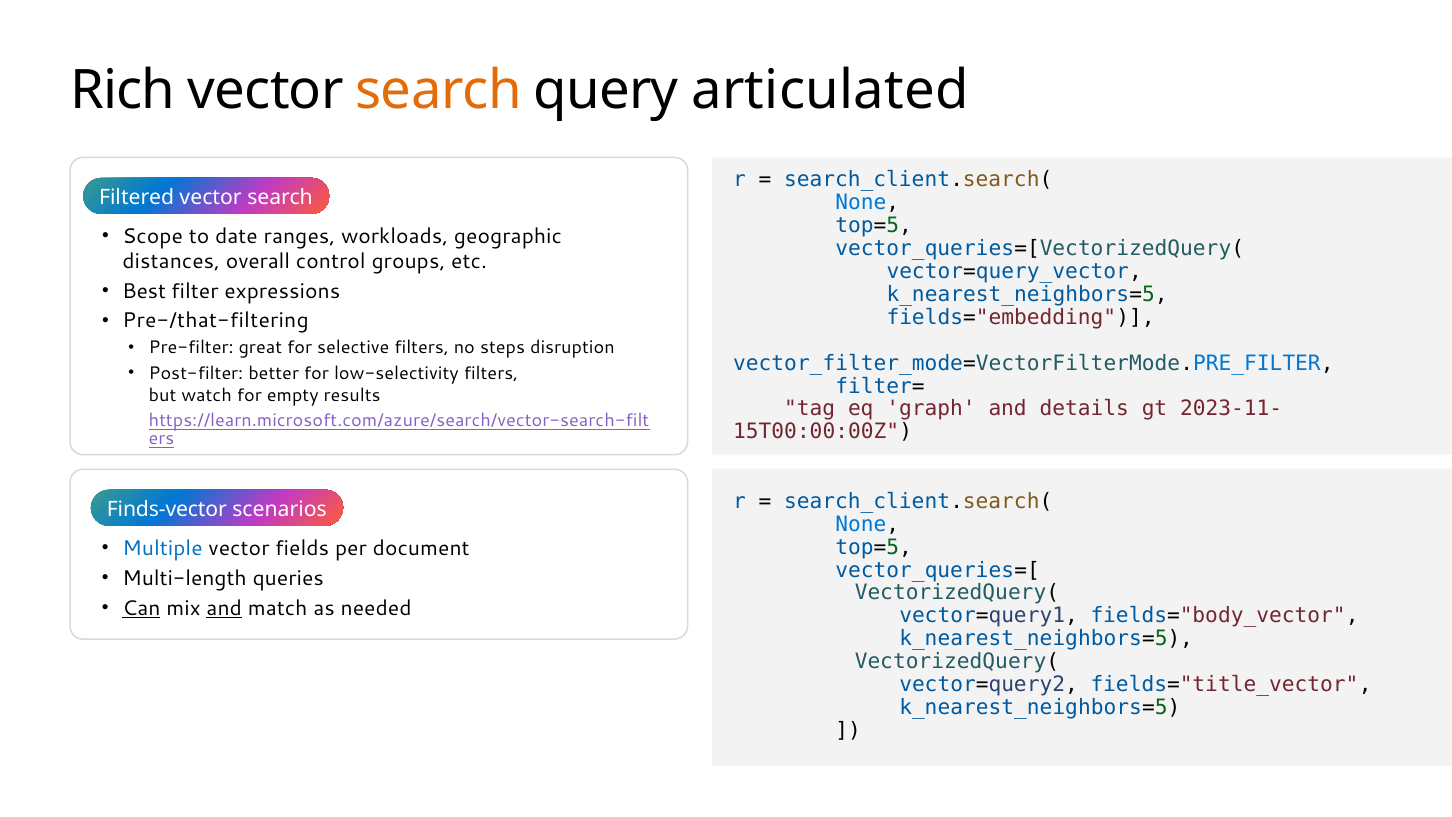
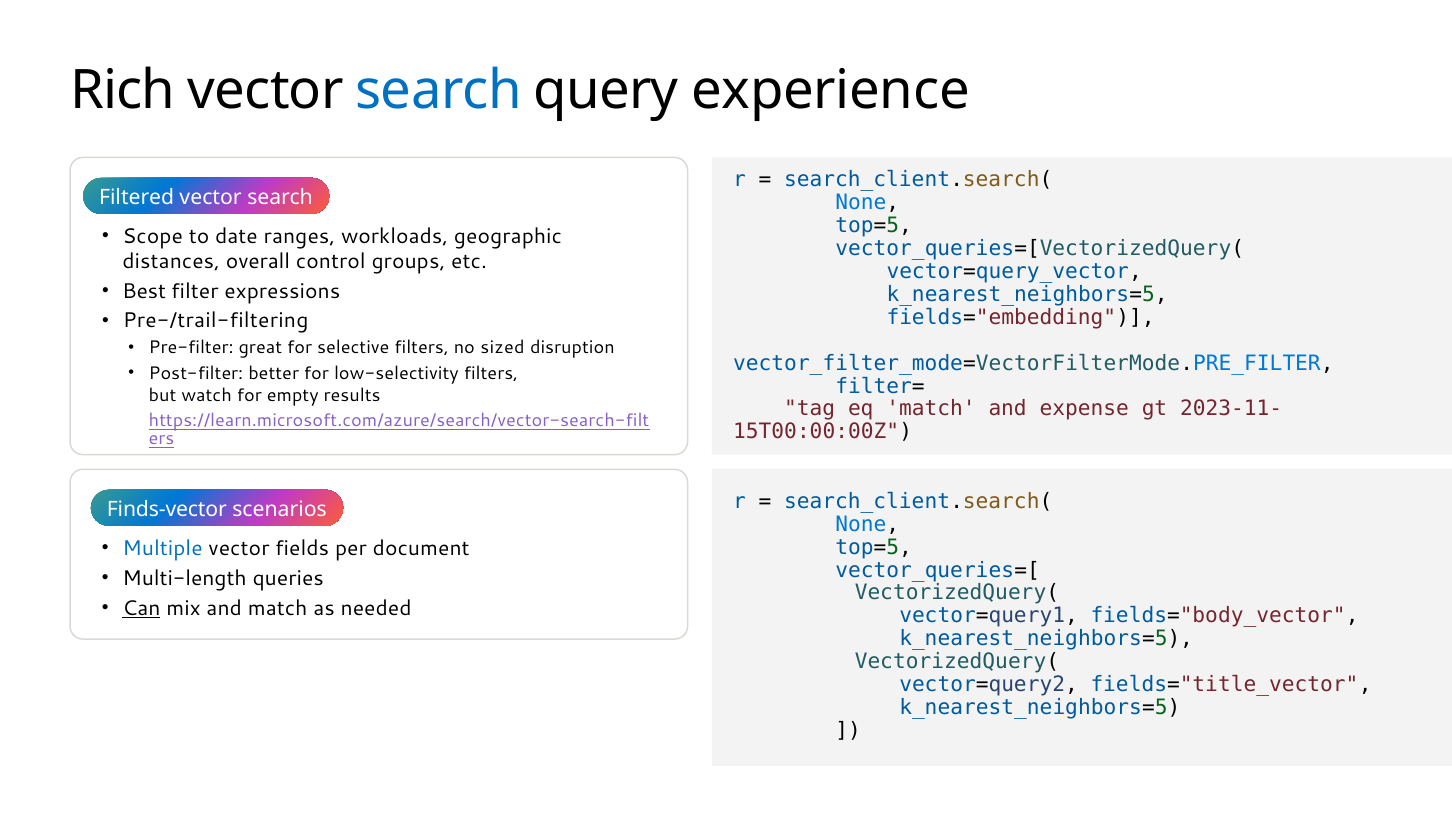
search at (439, 91) colour: orange -> blue
articulated: articulated -> experience
Pre-/that-filtering: Pre-/that-filtering -> Pre-/trail-filtering
steps: steps -> sized
eq graph: graph -> match
details: details -> expense
and at (224, 608) underline: present -> none
